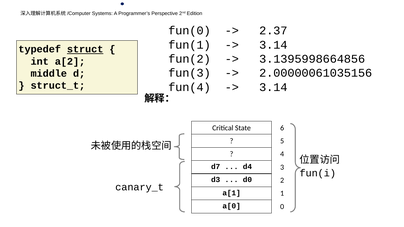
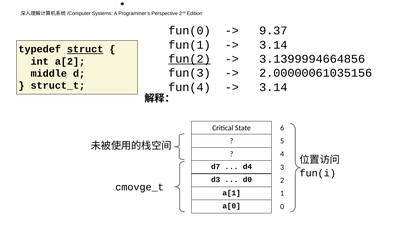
2.37: 2.37 -> 9.37
fun(2 underline: none -> present
3.1395998664856: 3.1395998664856 -> 3.1399994664856
canary_t: canary_t -> cmovge_t
